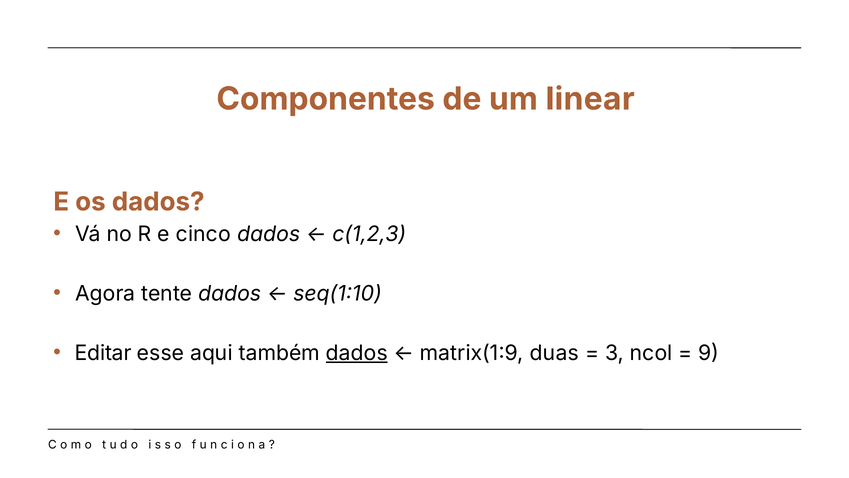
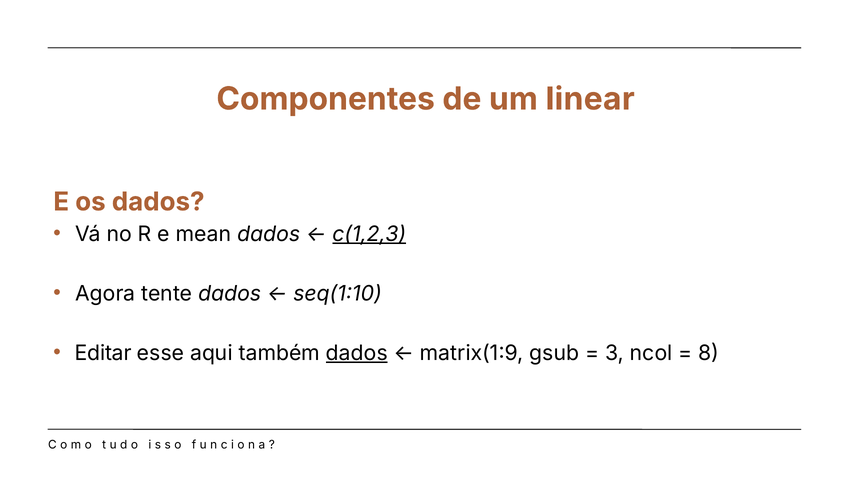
cinco: cinco -> mean
c(1,2,3 underline: none -> present
duas: duas -> gsub
9: 9 -> 8
